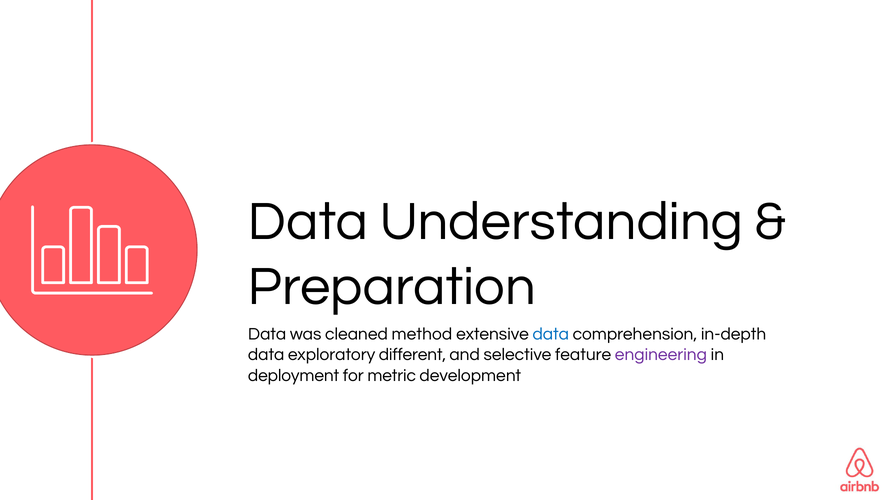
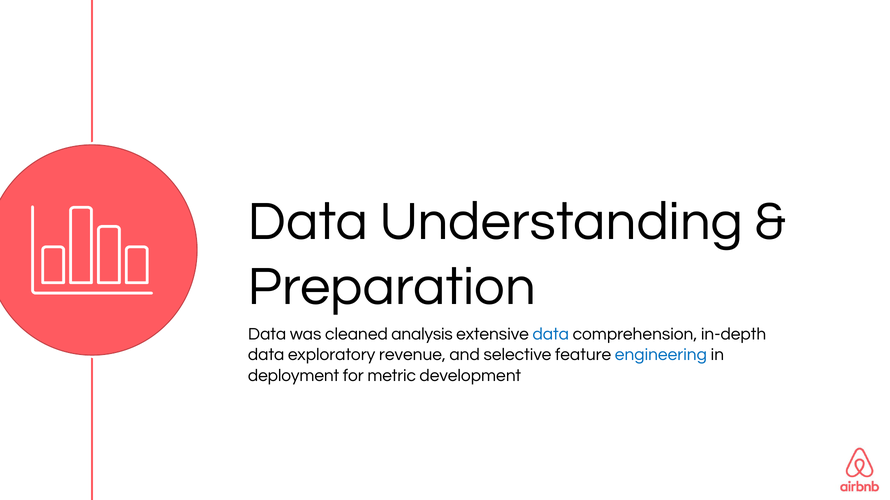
method: method -> analysis
different: different -> revenue
engineering colour: purple -> blue
